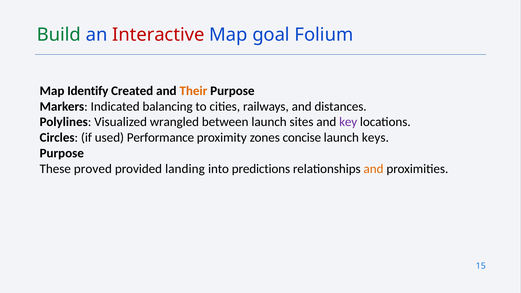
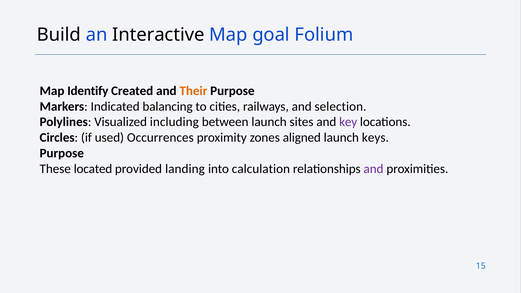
Build colour: green -> black
Interactive colour: red -> black
distances: distances -> selection
wrangled: wrangled -> including
Performance: Performance -> Occurrences
concise: concise -> aligned
proved: proved -> located
predictions: predictions -> calculation
and at (374, 169) colour: orange -> purple
